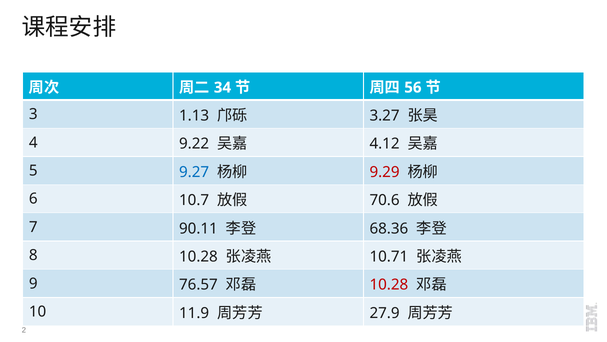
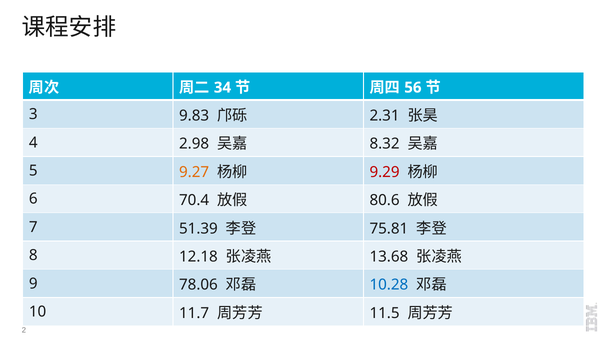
1.13: 1.13 -> 9.83
3.27: 3.27 -> 2.31
9.22: 9.22 -> 2.98
4.12: 4.12 -> 8.32
9.27 colour: blue -> orange
10.7: 10.7 -> 70.4
70.6: 70.6 -> 80.6
90.11: 90.11 -> 51.39
68.36: 68.36 -> 75.81
8 10.28: 10.28 -> 12.18
10.71: 10.71 -> 13.68
76.57: 76.57 -> 78.06
10.28 at (389, 284) colour: red -> blue
11.9: 11.9 -> 11.7
27.9: 27.9 -> 11.5
